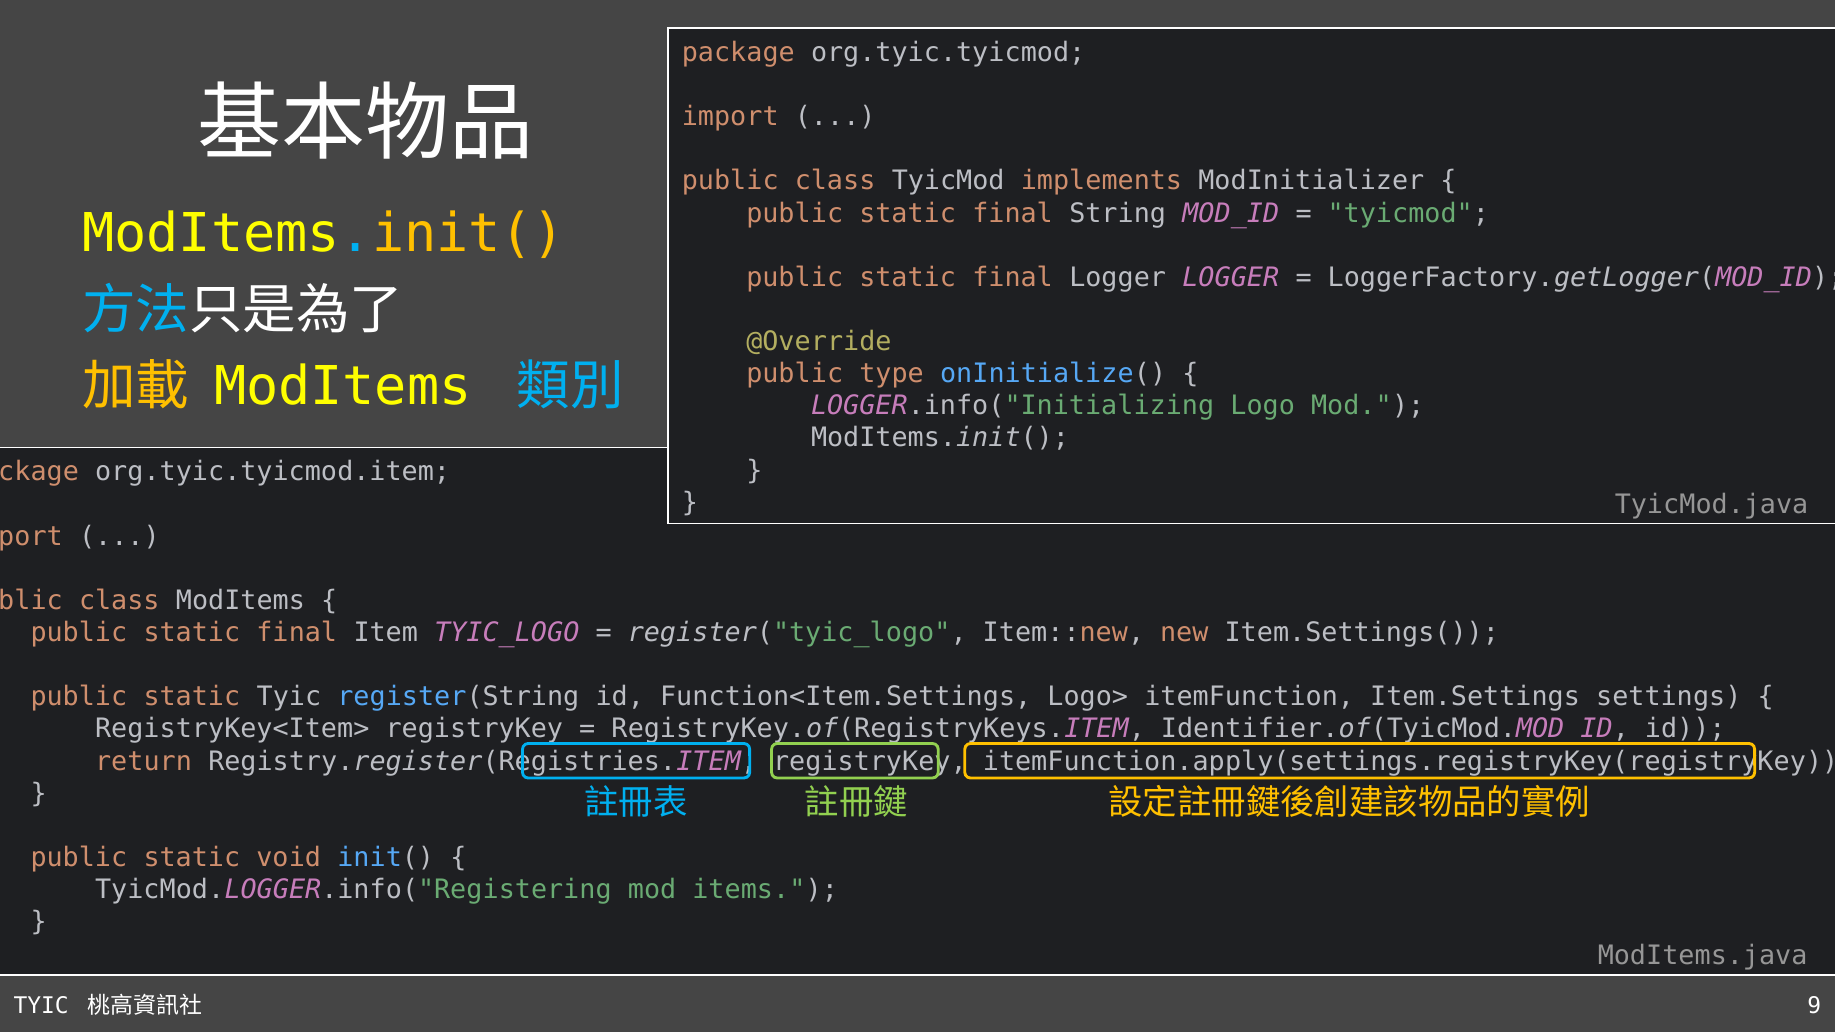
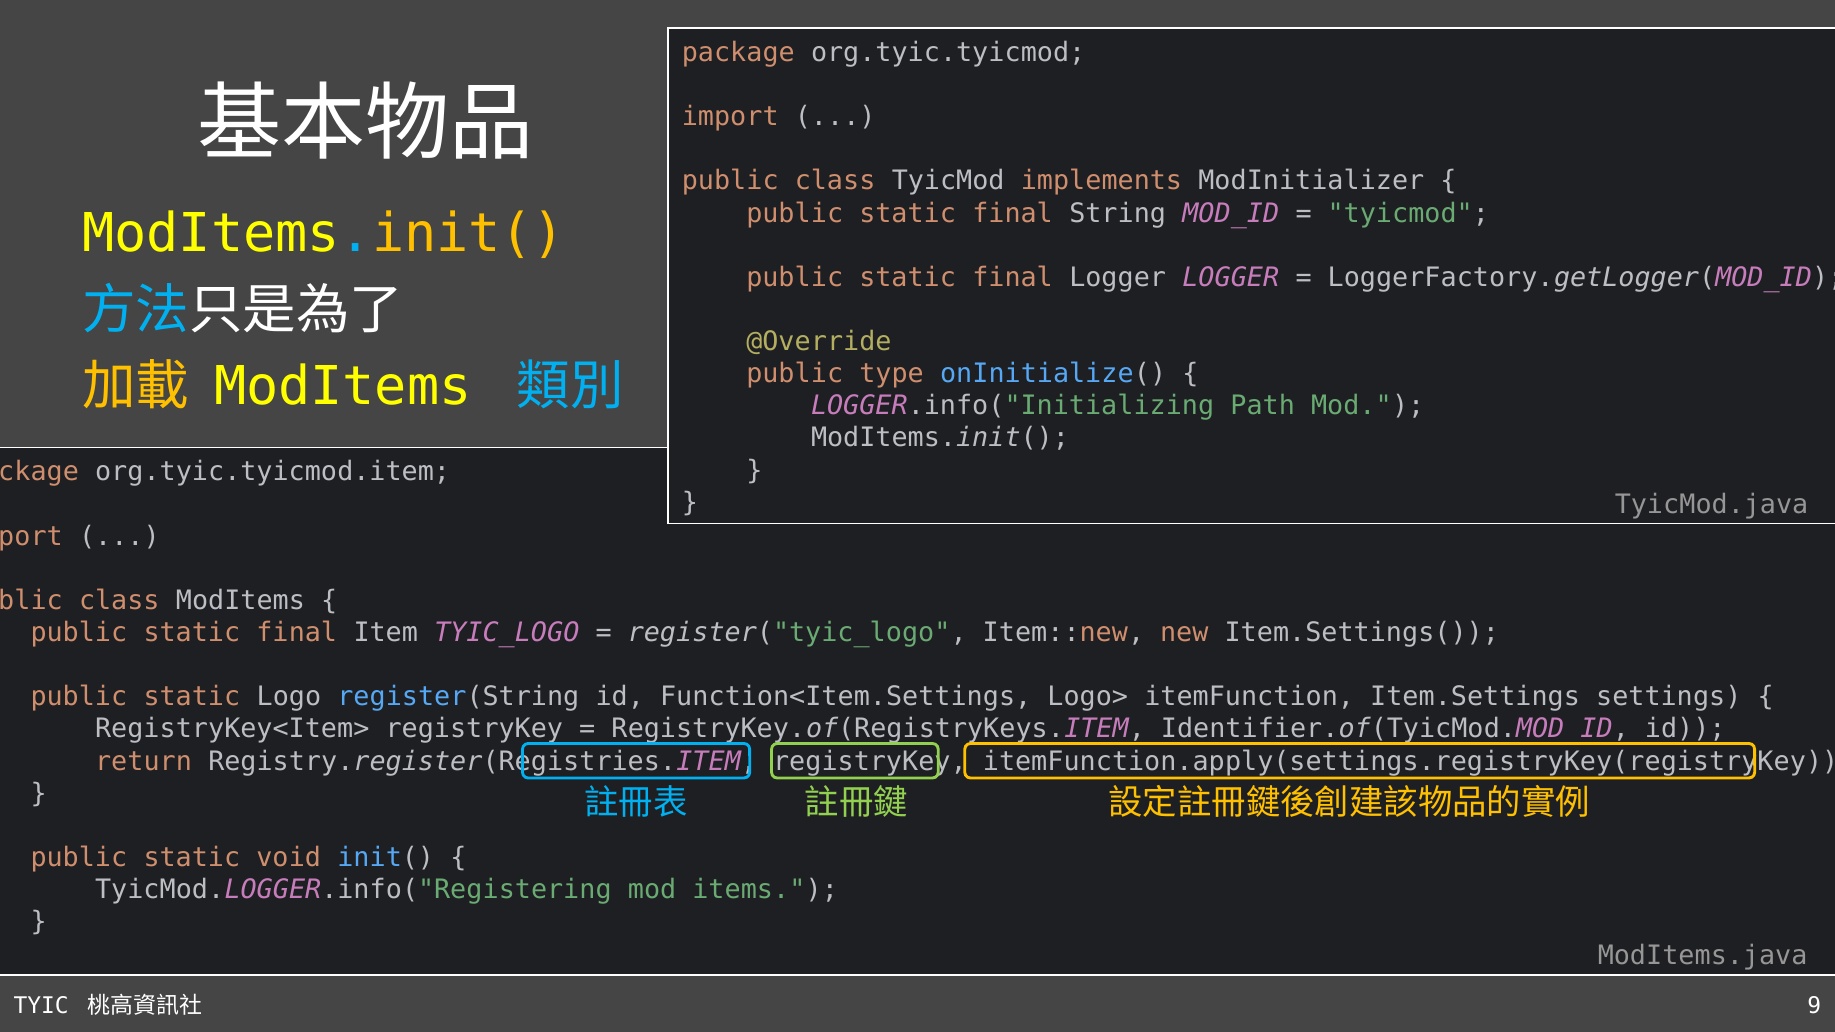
Logo: Logo -> Path
static Tyic: Tyic -> Logo
